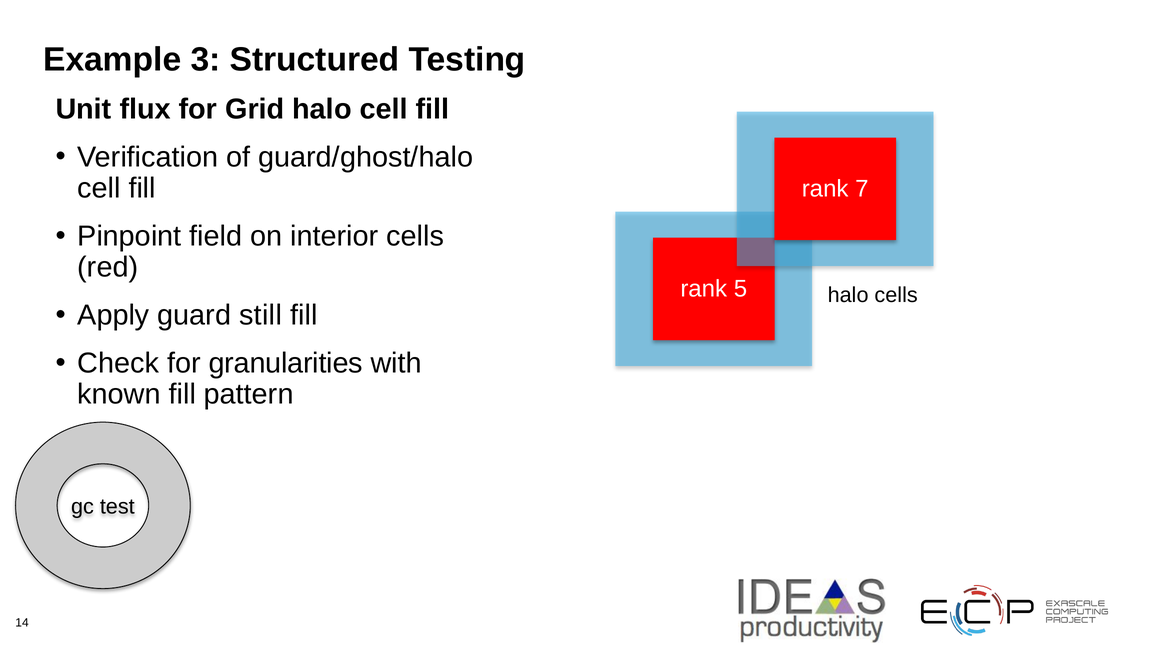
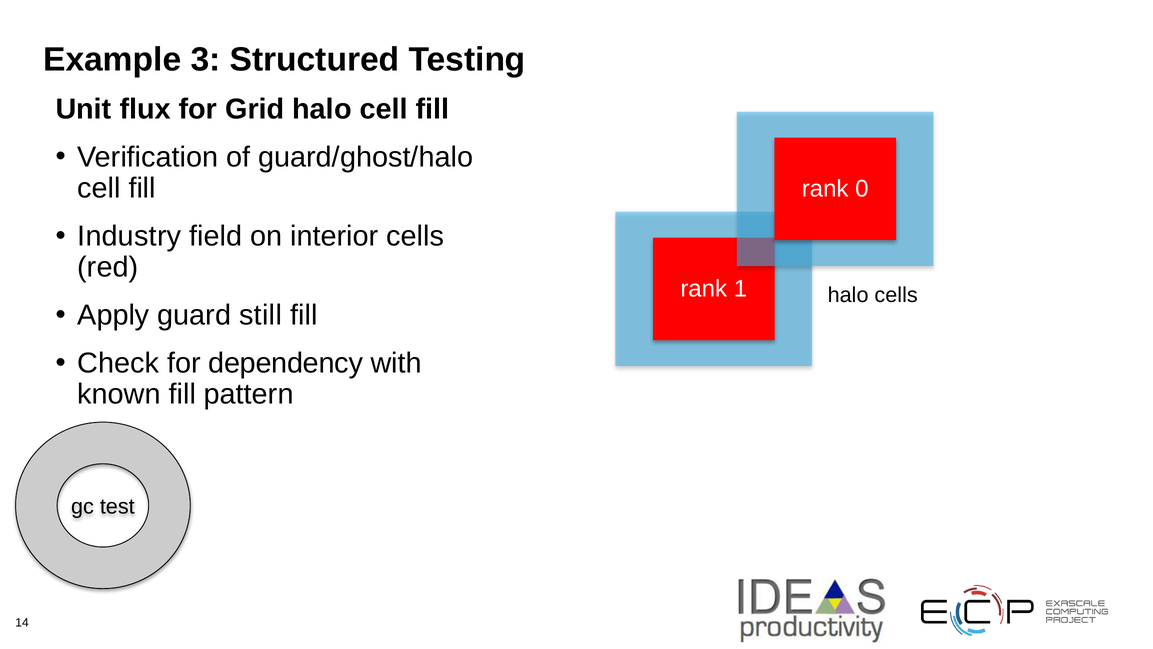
7: 7 -> 0
Pinpoint: Pinpoint -> Industry
5: 5 -> 1
granularities: granularities -> dependency
